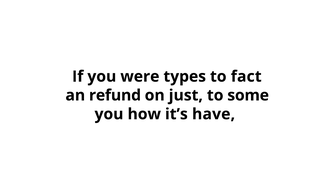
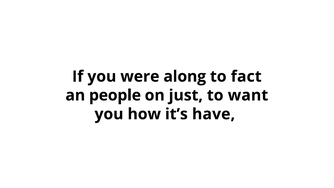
types: types -> along
refund: refund -> people
some: some -> want
